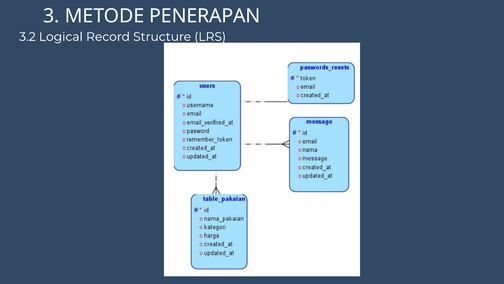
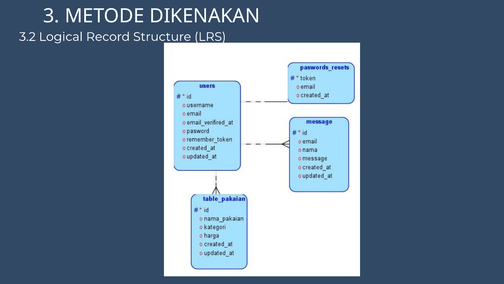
PENERAPAN: PENERAPAN -> DIKENAKAN
